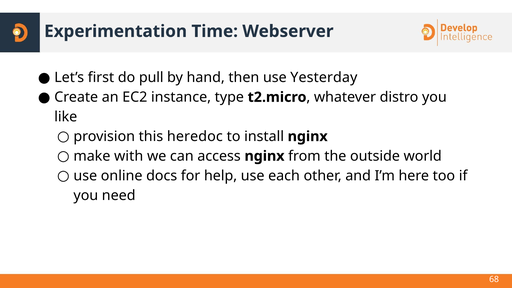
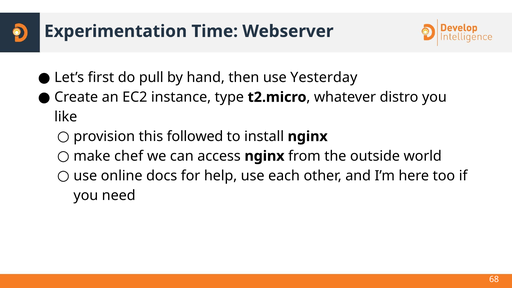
heredoc: heredoc -> followed
with: with -> chef
